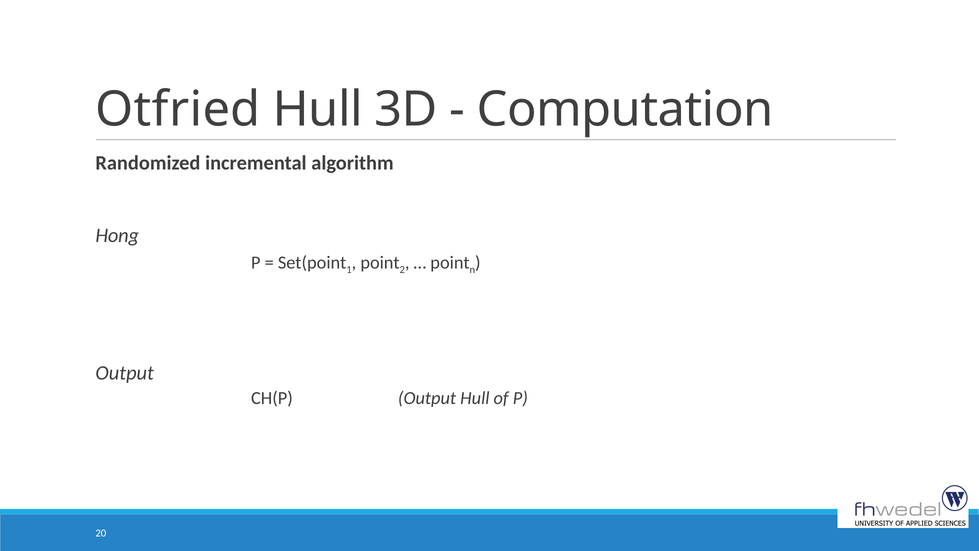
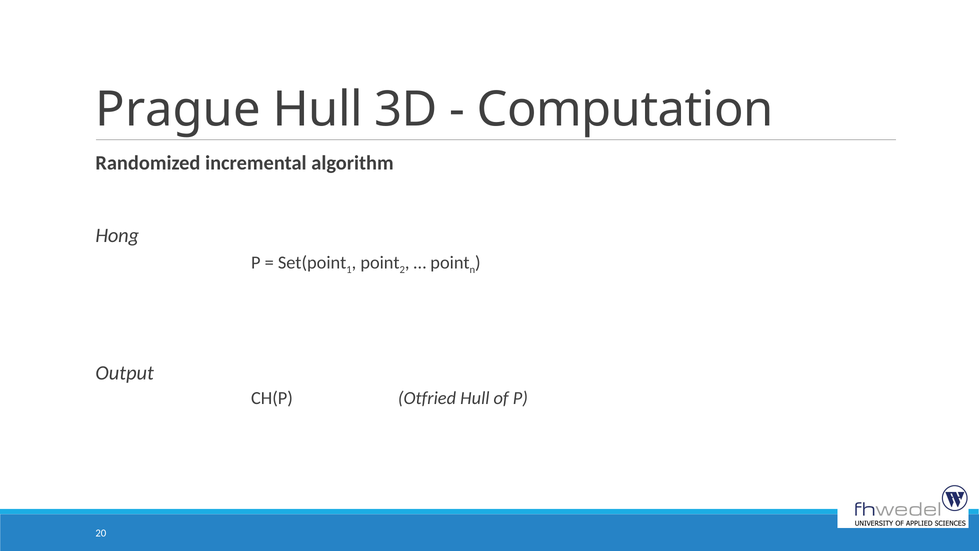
Otfried: Otfried -> Prague
CH(P Output: Output -> Otfried
